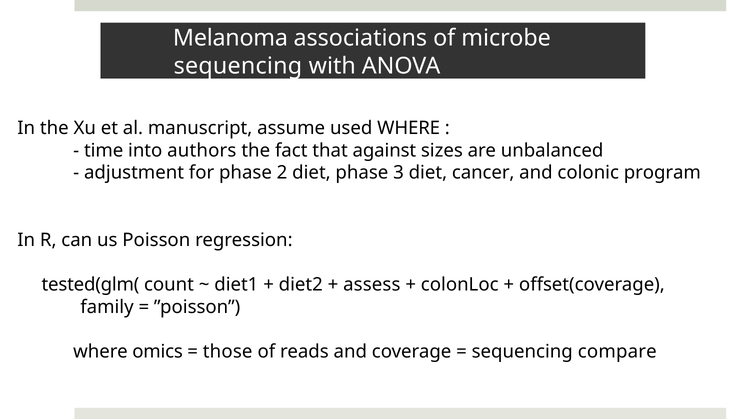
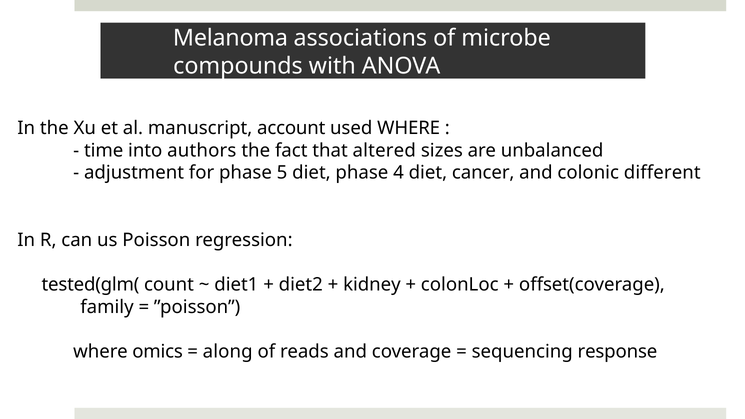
sequencing at (238, 66): sequencing -> compounds
assume: assume -> account
against: against -> altered
2: 2 -> 5
3: 3 -> 4
program: program -> different
assess: assess -> kidney
those: those -> along
compare: compare -> response
